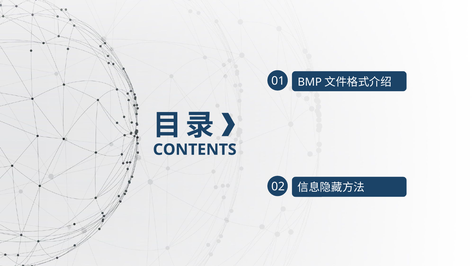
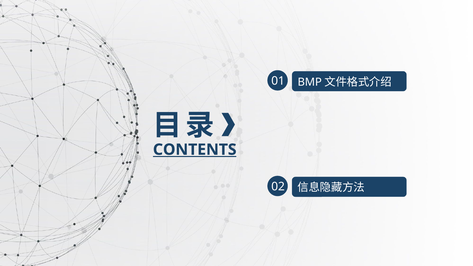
CONTENTS underline: none -> present
